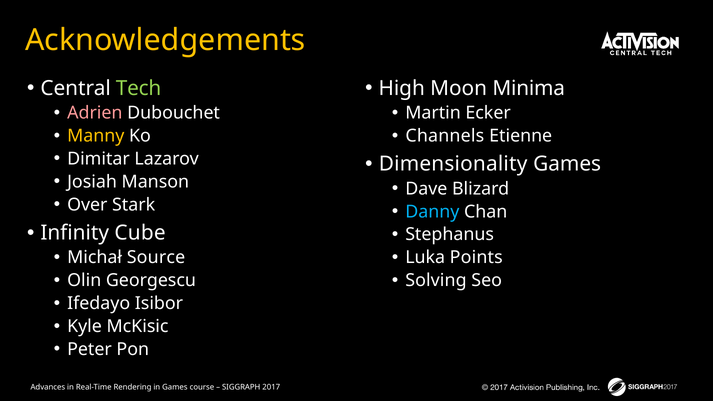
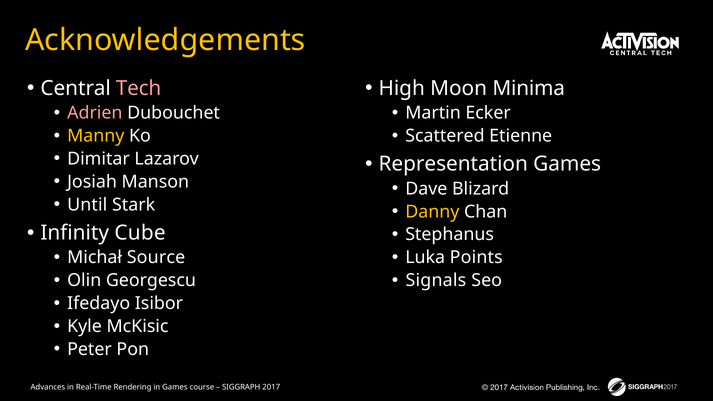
Tech colour: light green -> pink
Channels: Channels -> Scattered
Dimensionality: Dimensionality -> Representation
Over: Over -> Until
Danny colour: light blue -> yellow
Solving: Solving -> Signals
